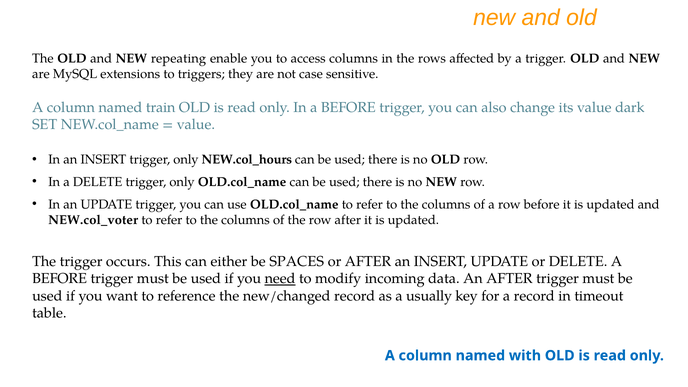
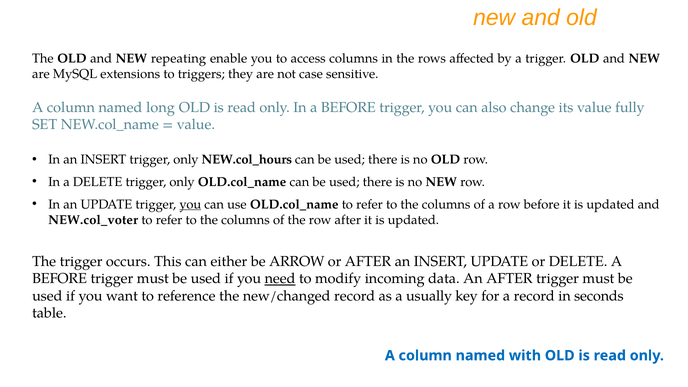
train: train -> long
dark: dark -> fully
you at (190, 204) underline: none -> present
SPACES: SPACES -> ARROW
timeout: timeout -> seconds
